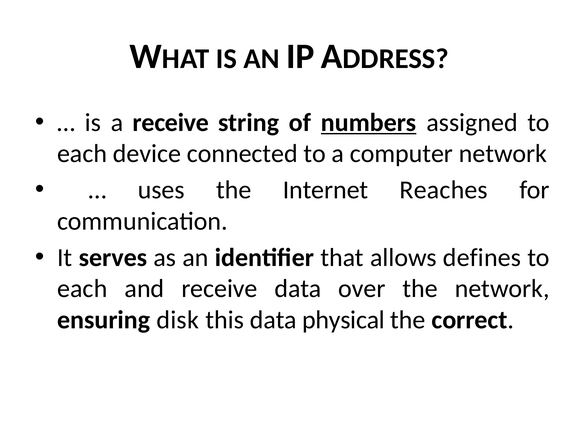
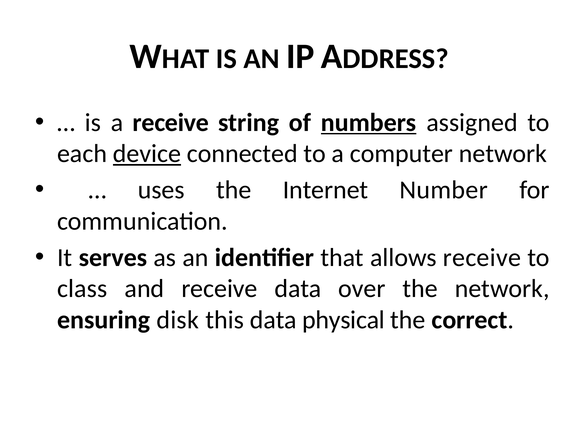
device underline: none -> present
Reaches: Reaches -> Number
allows defines: defines -> receive
each at (82, 289): each -> class
